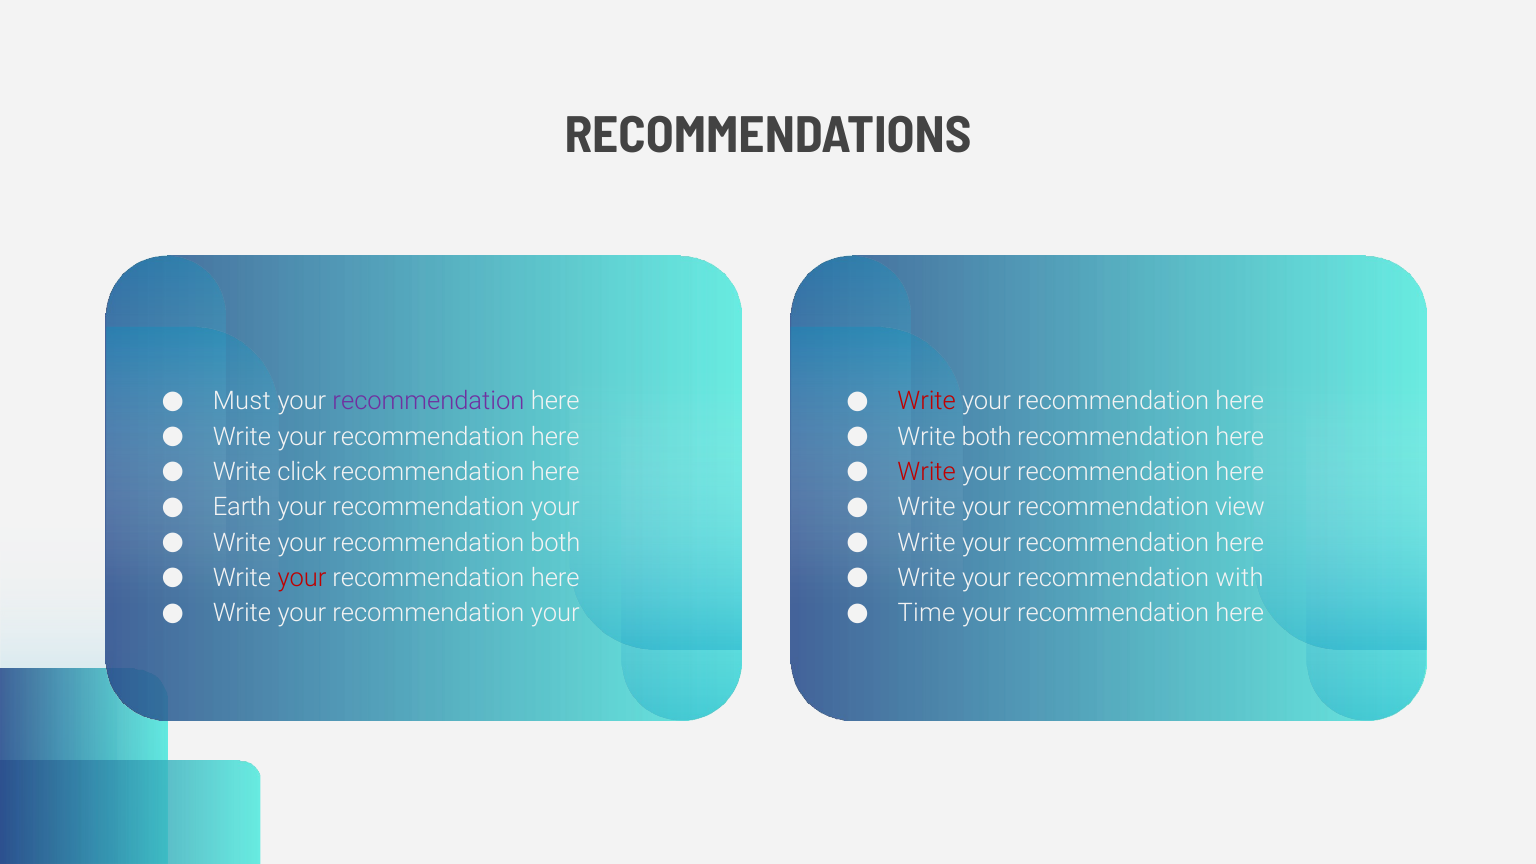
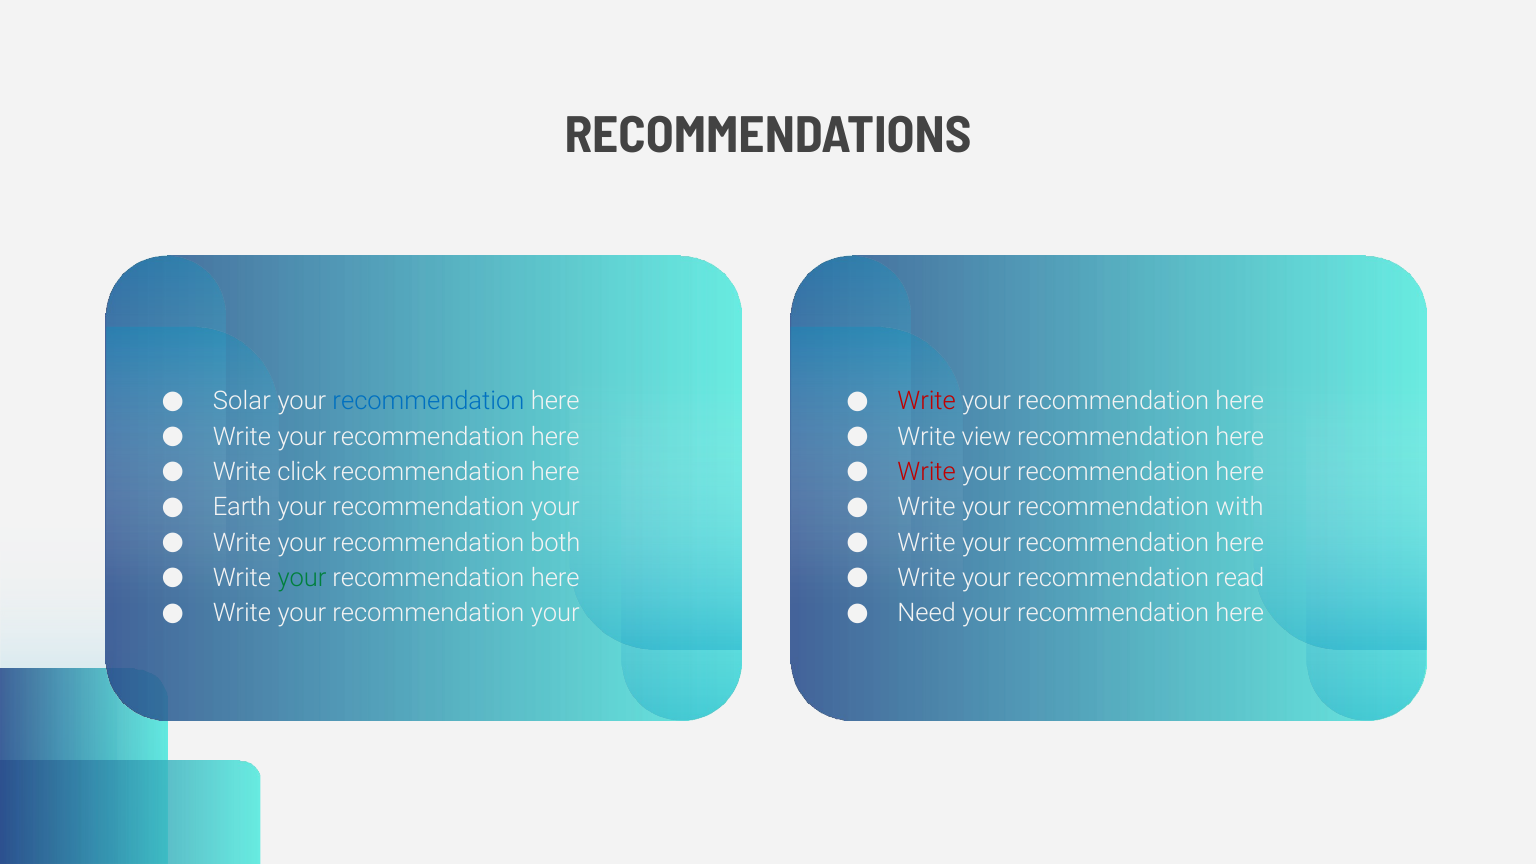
Must: Must -> Solar
recommendation at (428, 401) colour: purple -> blue
Write both: both -> view
view: view -> with
your at (302, 578) colour: red -> green
with: with -> read
Time: Time -> Need
